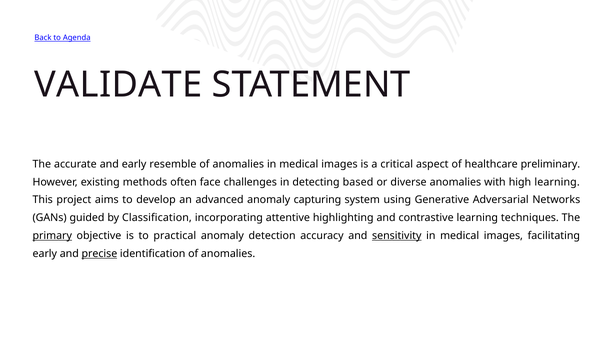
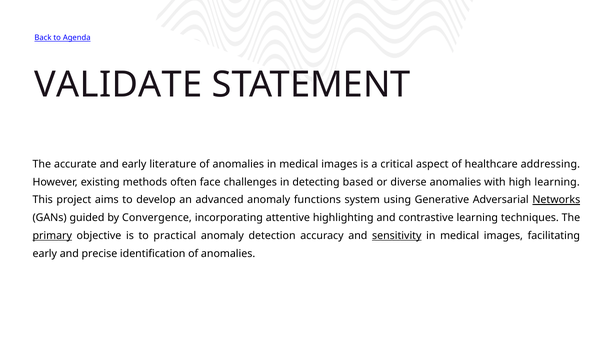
resemble: resemble -> literature
preliminary: preliminary -> addressing
capturing: capturing -> functions
Networks underline: none -> present
Classification: Classification -> Convergence
precise underline: present -> none
